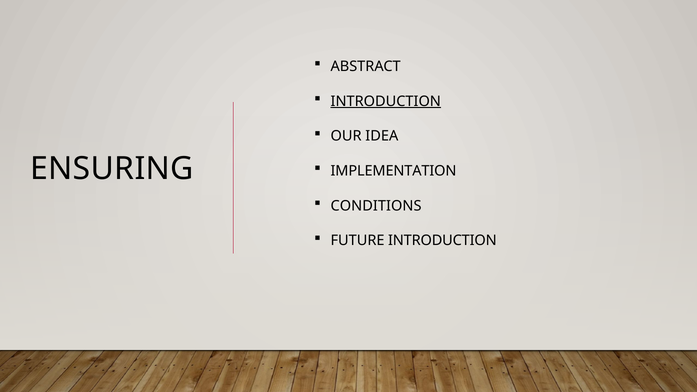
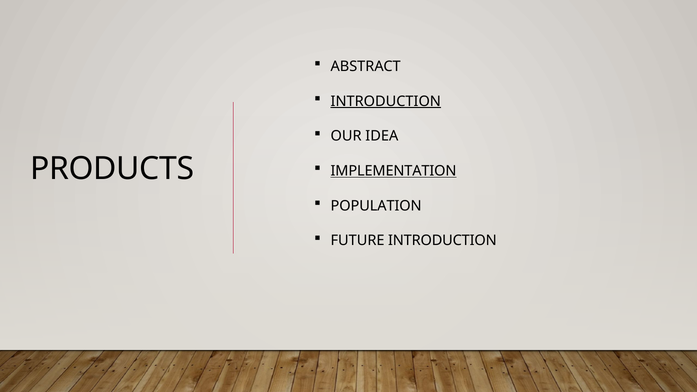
ENSURING: ENSURING -> PRODUCTS
IMPLEMENTATION underline: none -> present
CONDITIONS: CONDITIONS -> POPULATION
